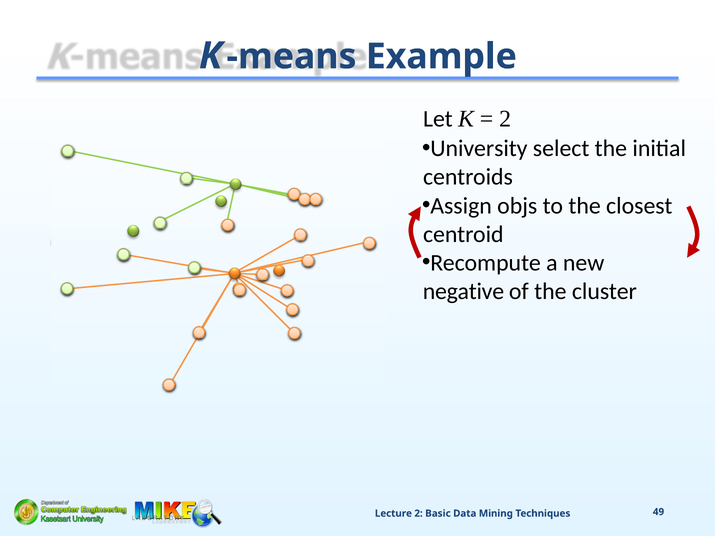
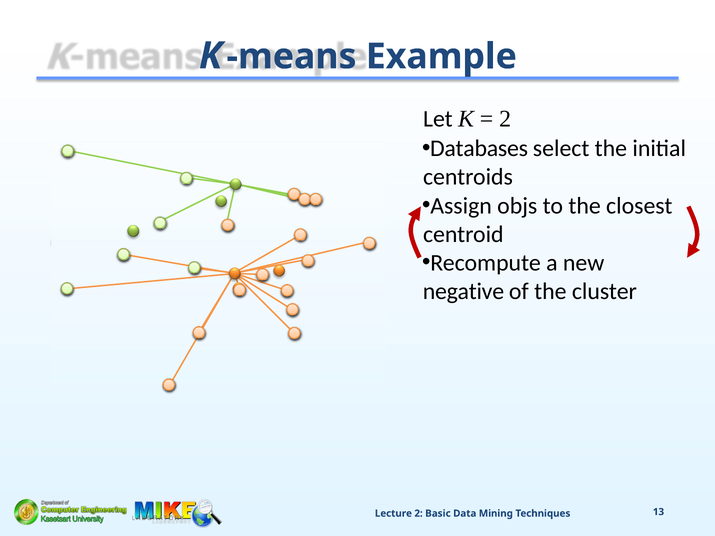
University: University -> Databases
49: 49 -> 13
